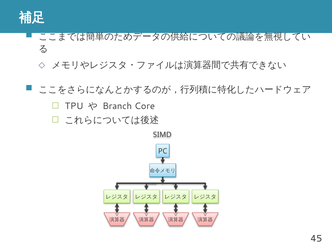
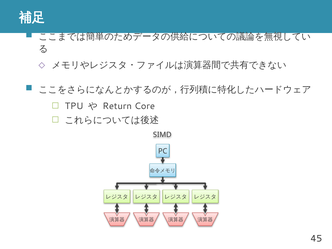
Branch: Branch -> Return
